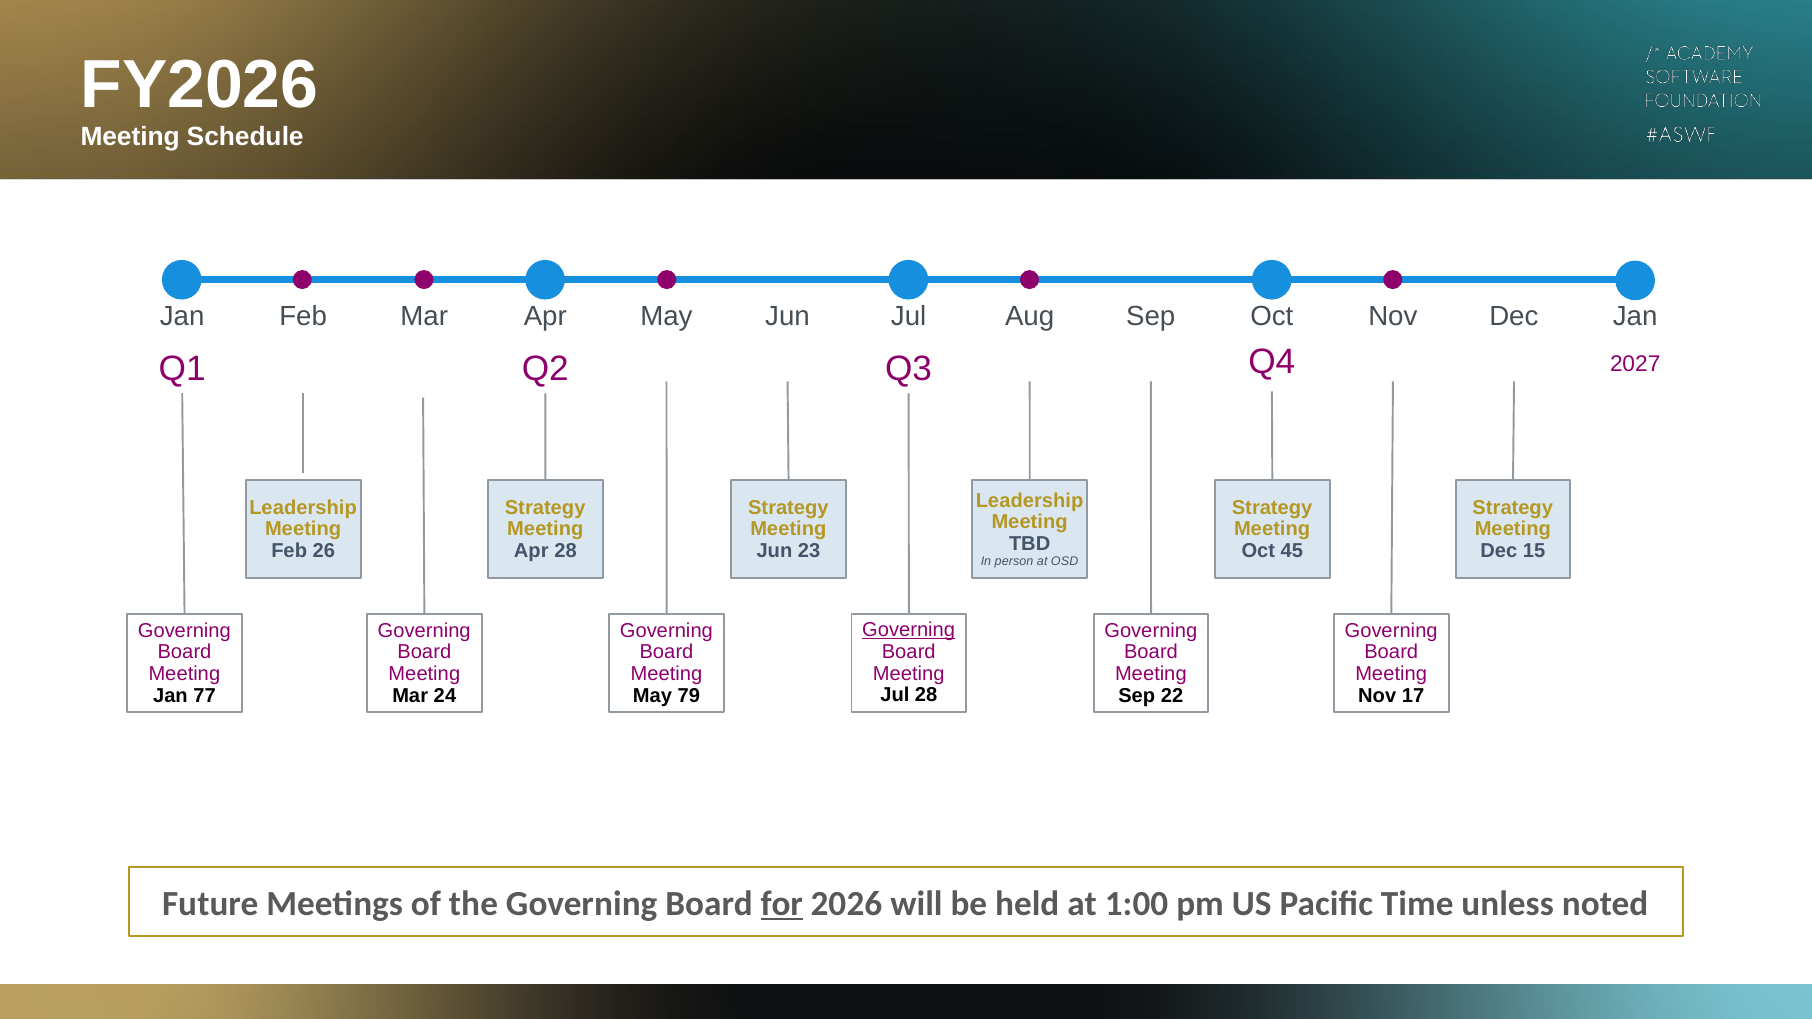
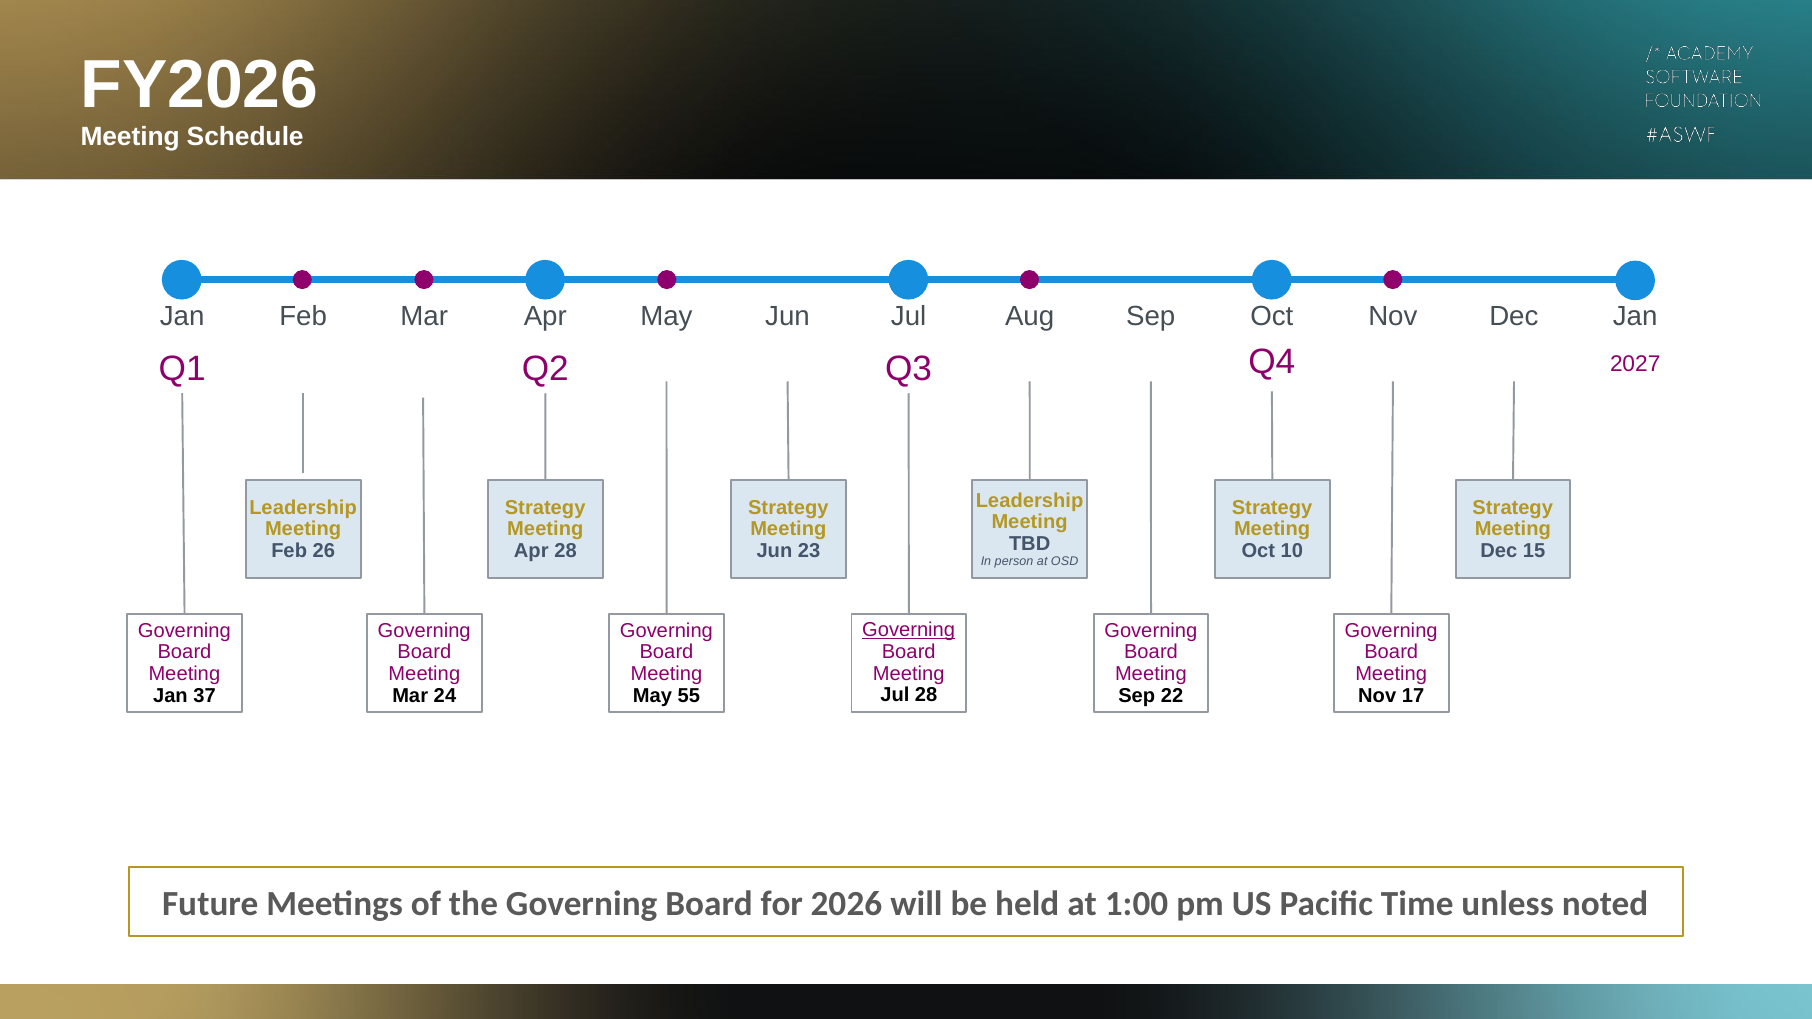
45: 45 -> 10
77: 77 -> 37
79: 79 -> 55
for underline: present -> none
